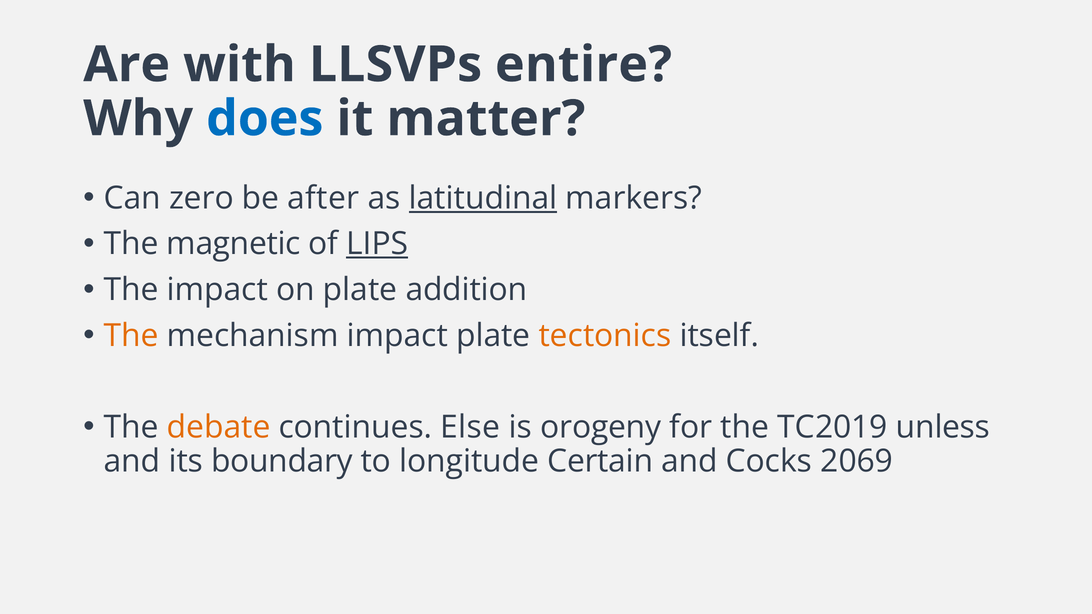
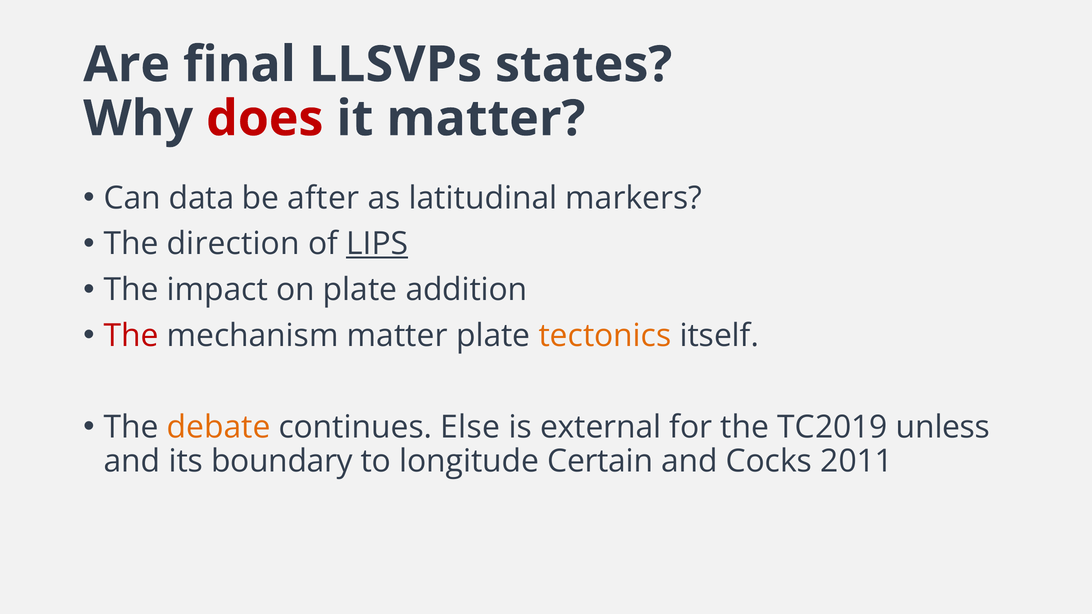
with: with -> final
entire: entire -> states
does colour: blue -> red
zero: zero -> data
latitudinal underline: present -> none
magnetic: magnetic -> direction
The at (131, 336) colour: orange -> red
mechanism impact: impact -> matter
orogeny: orogeny -> external
2069: 2069 -> 2011
